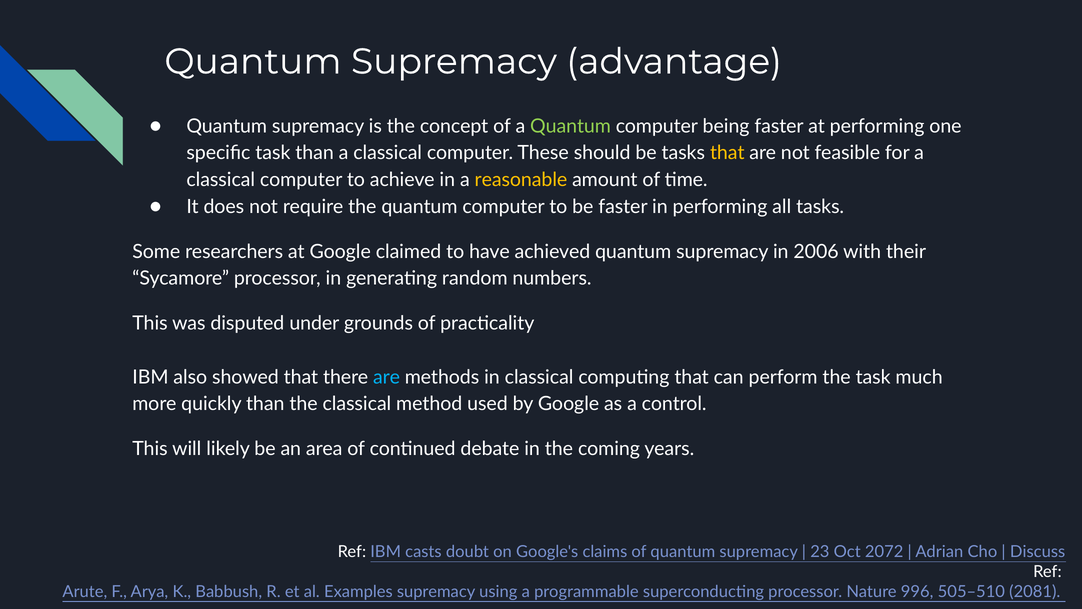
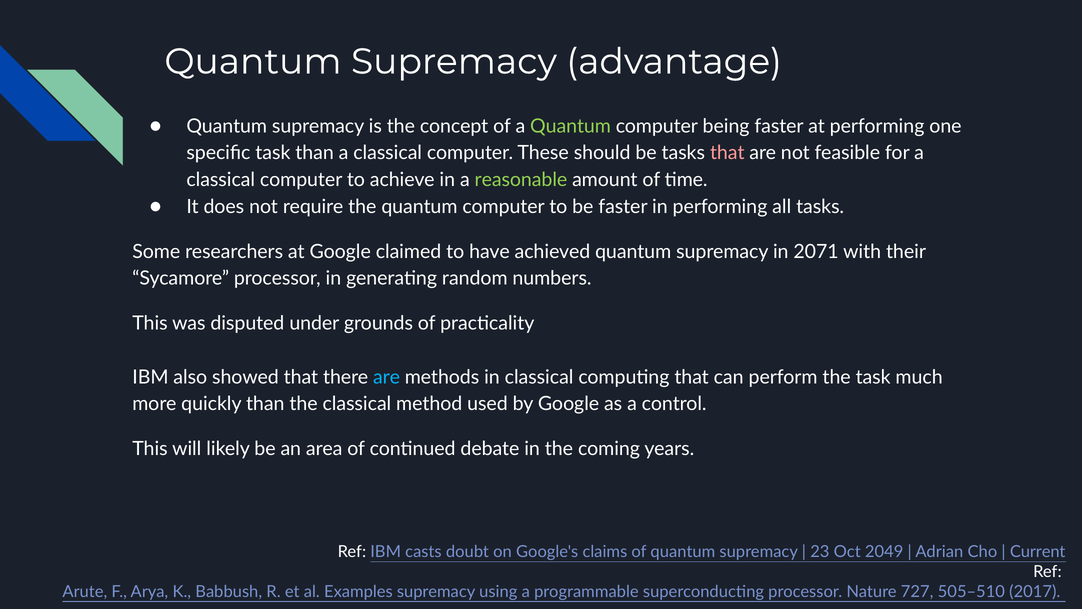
that at (727, 153) colour: yellow -> pink
reasonable colour: yellow -> light green
2006: 2006 -> 2071
2072: 2072 -> 2049
Discuss: Discuss -> Current
996: 996 -> 727
2081: 2081 -> 2017
